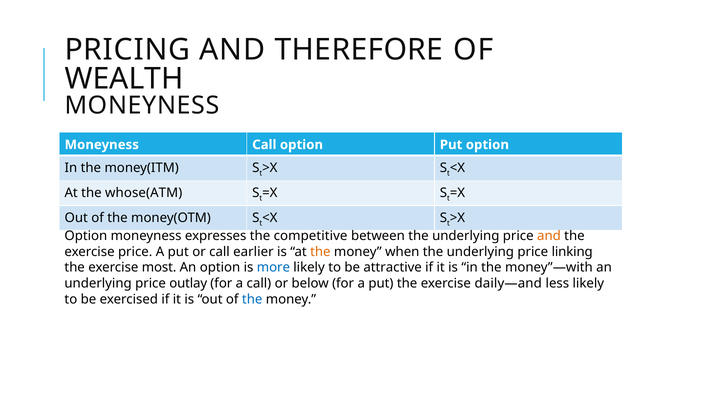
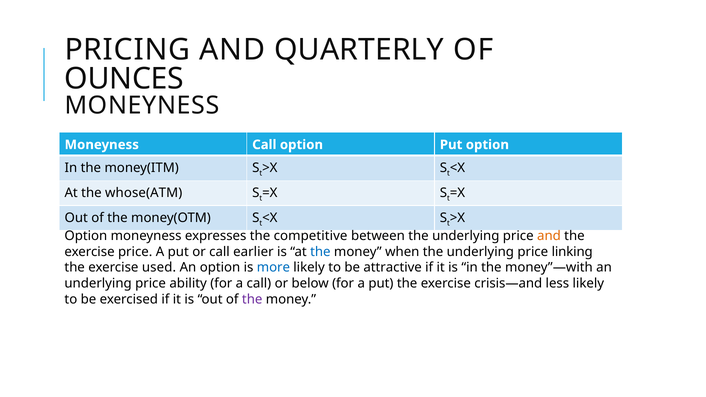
THEREFORE: THEREFORE -> QUARTERLY
WEALTH: WEALTH -> OUNCES
the at (320, 252) colour: orange -> blue
most: most -> used
outlay: outlay -> ability
daily—and: daily—and -> crisis—and
the at (252, 299) colour: blue -> purple
